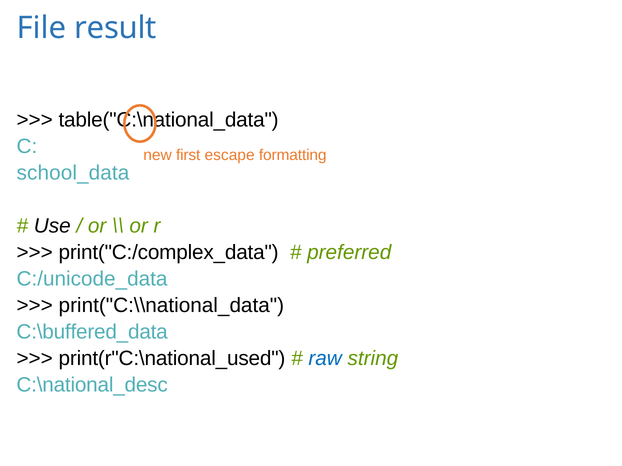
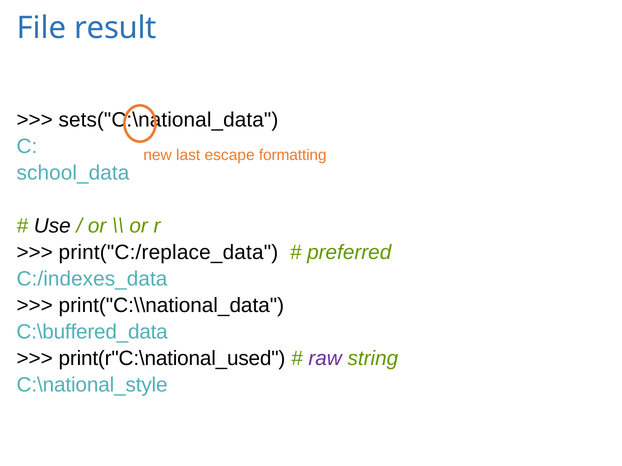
table("C:\national_data: table("C:\national_data -> sets("C:\national_data
first: first -> last
print("C:/complex_data: print("C:/complex_data -> print("C:/replace_data
C:/unicode_data: C:/unicode_data -> C:/indexes_data
raw colour: blue -> purple
C:\national_desc: C:\national_desc -> C:\national_style
